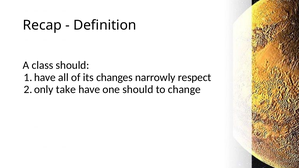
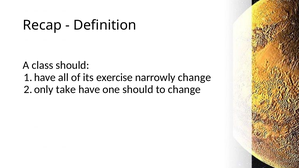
changes: changes -> exercise
narrowly respect: respect -> change
